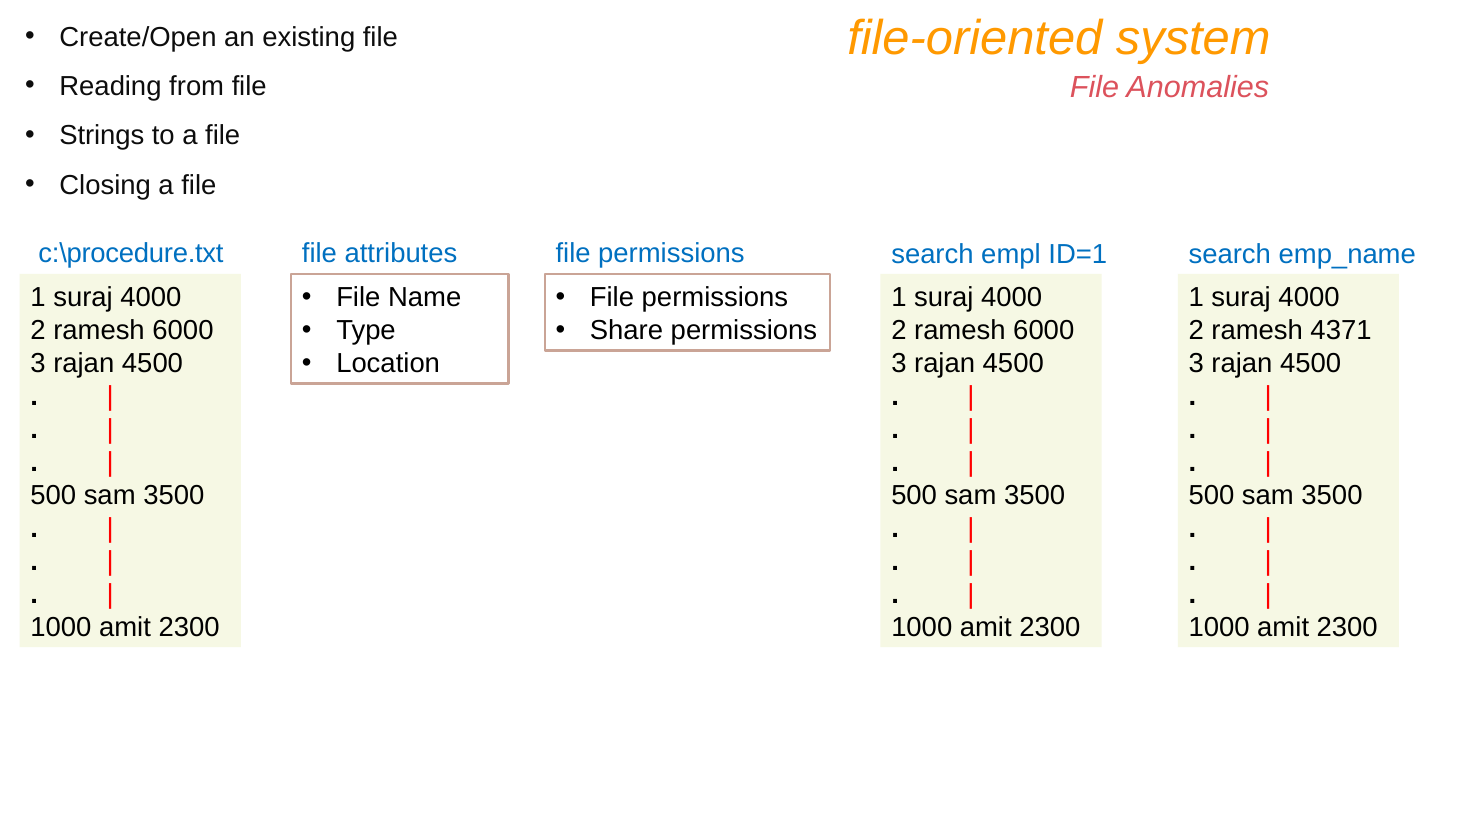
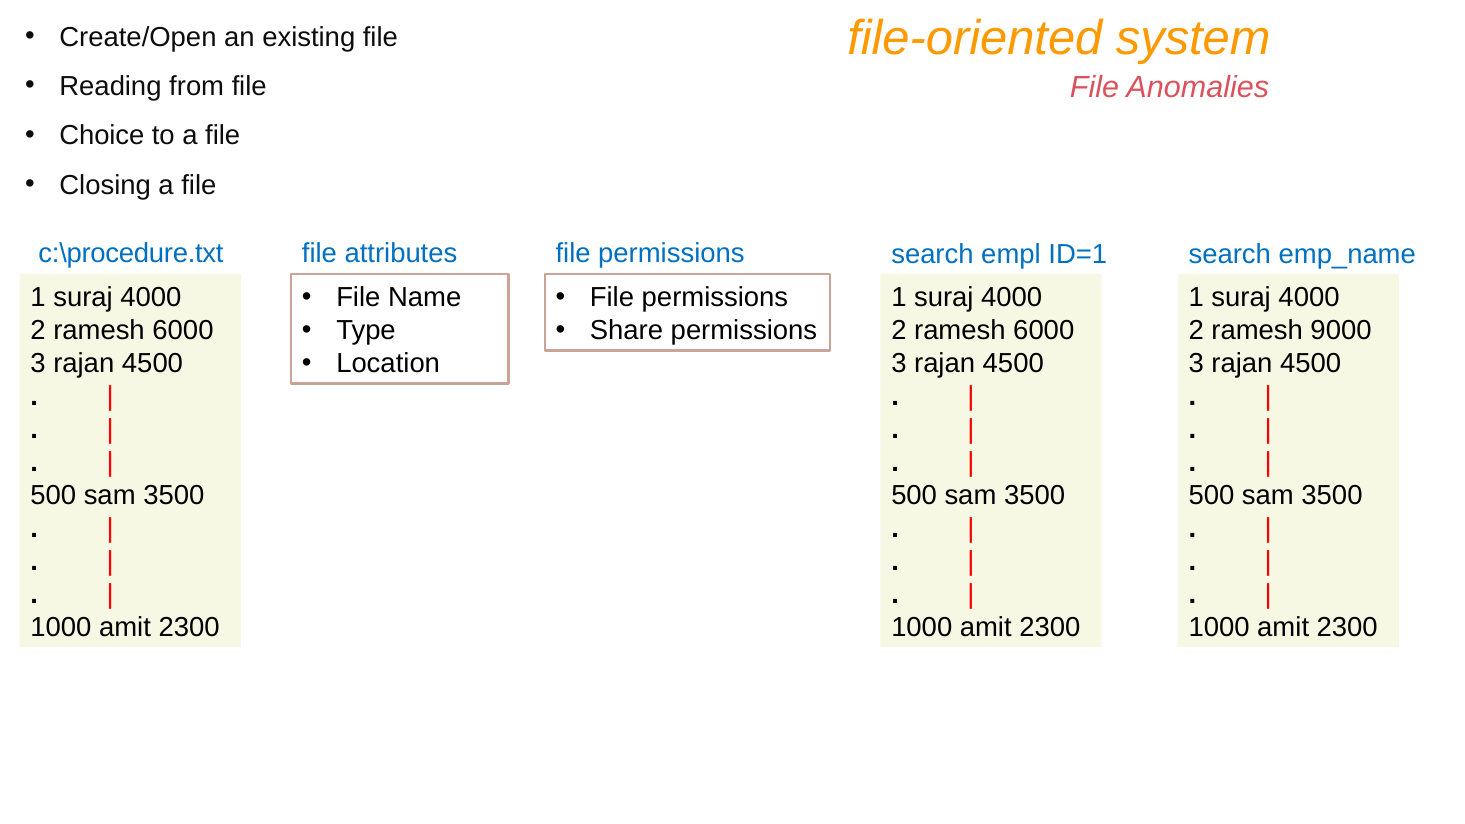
Strings: Strings -> Choice
4371: 4371 -> 9000
